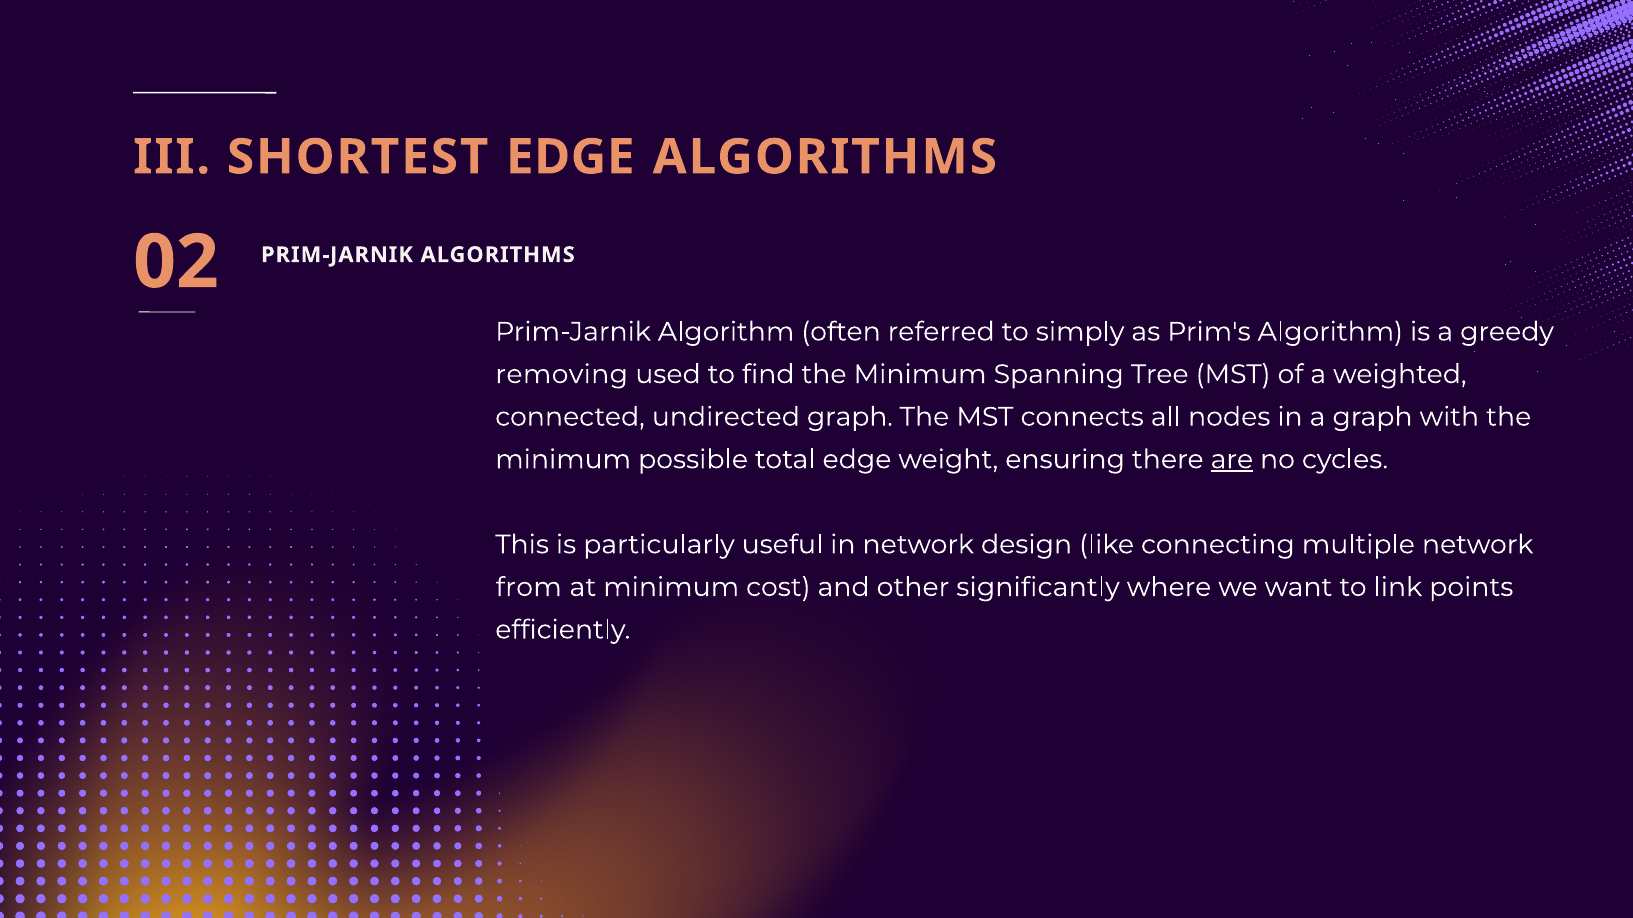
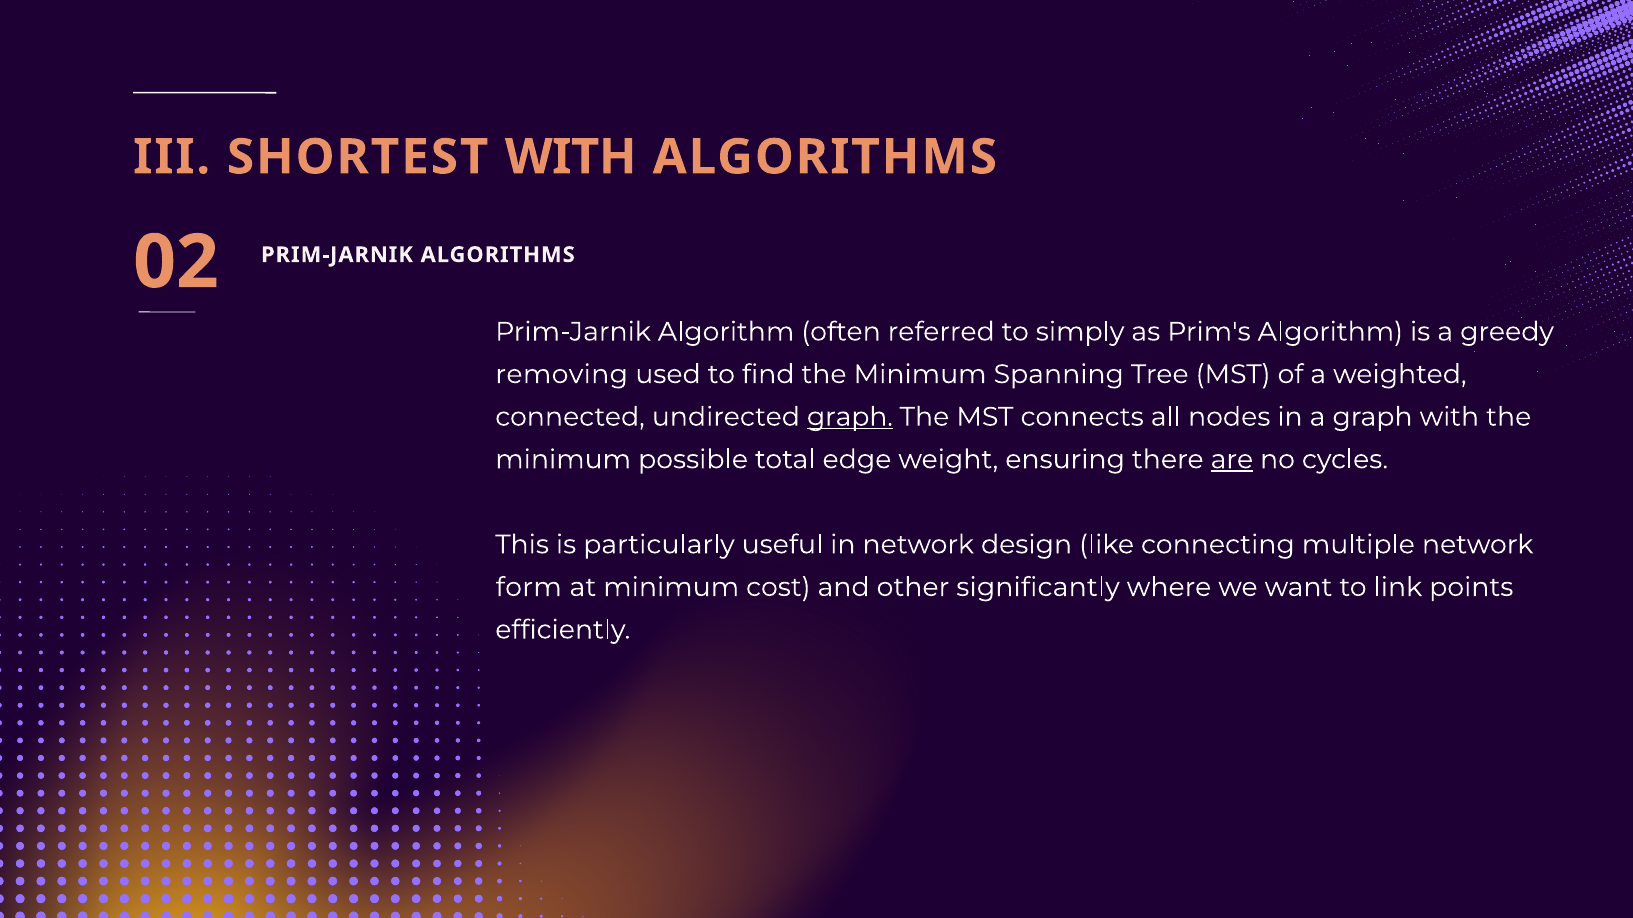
SHORTEST EDGE: EDGE -> WITH
graph at (850, 417) underline: none -> present
from: from -> form
